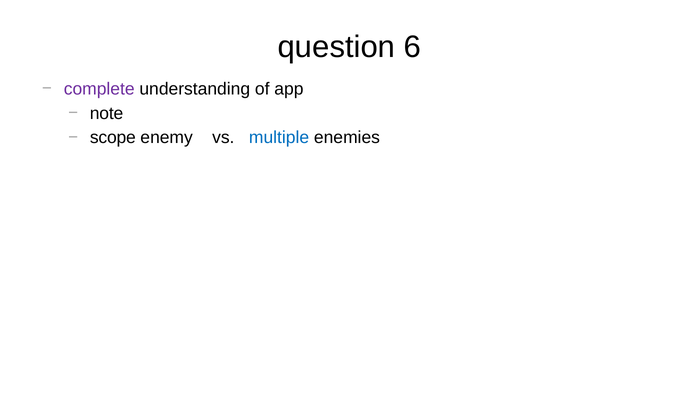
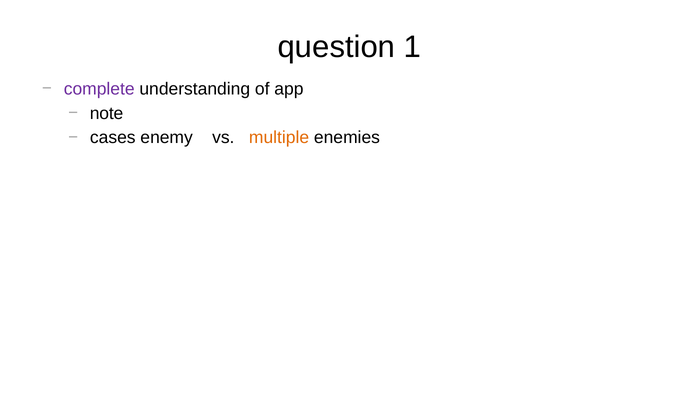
6: 6 -> 1
scope: scope -> cases
multiple colour: blue -> orange
